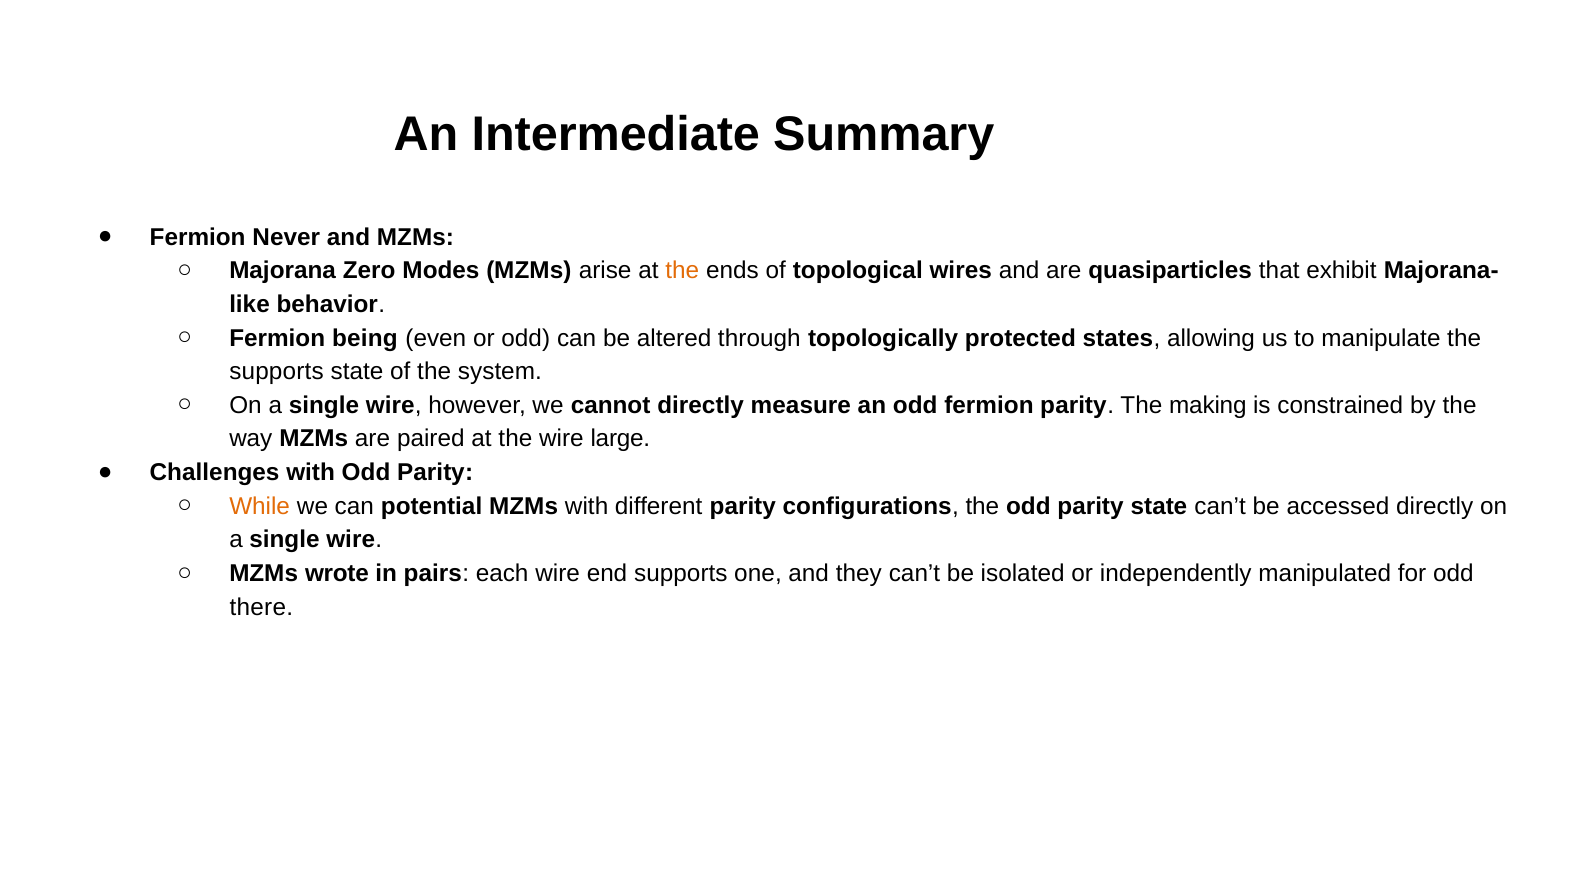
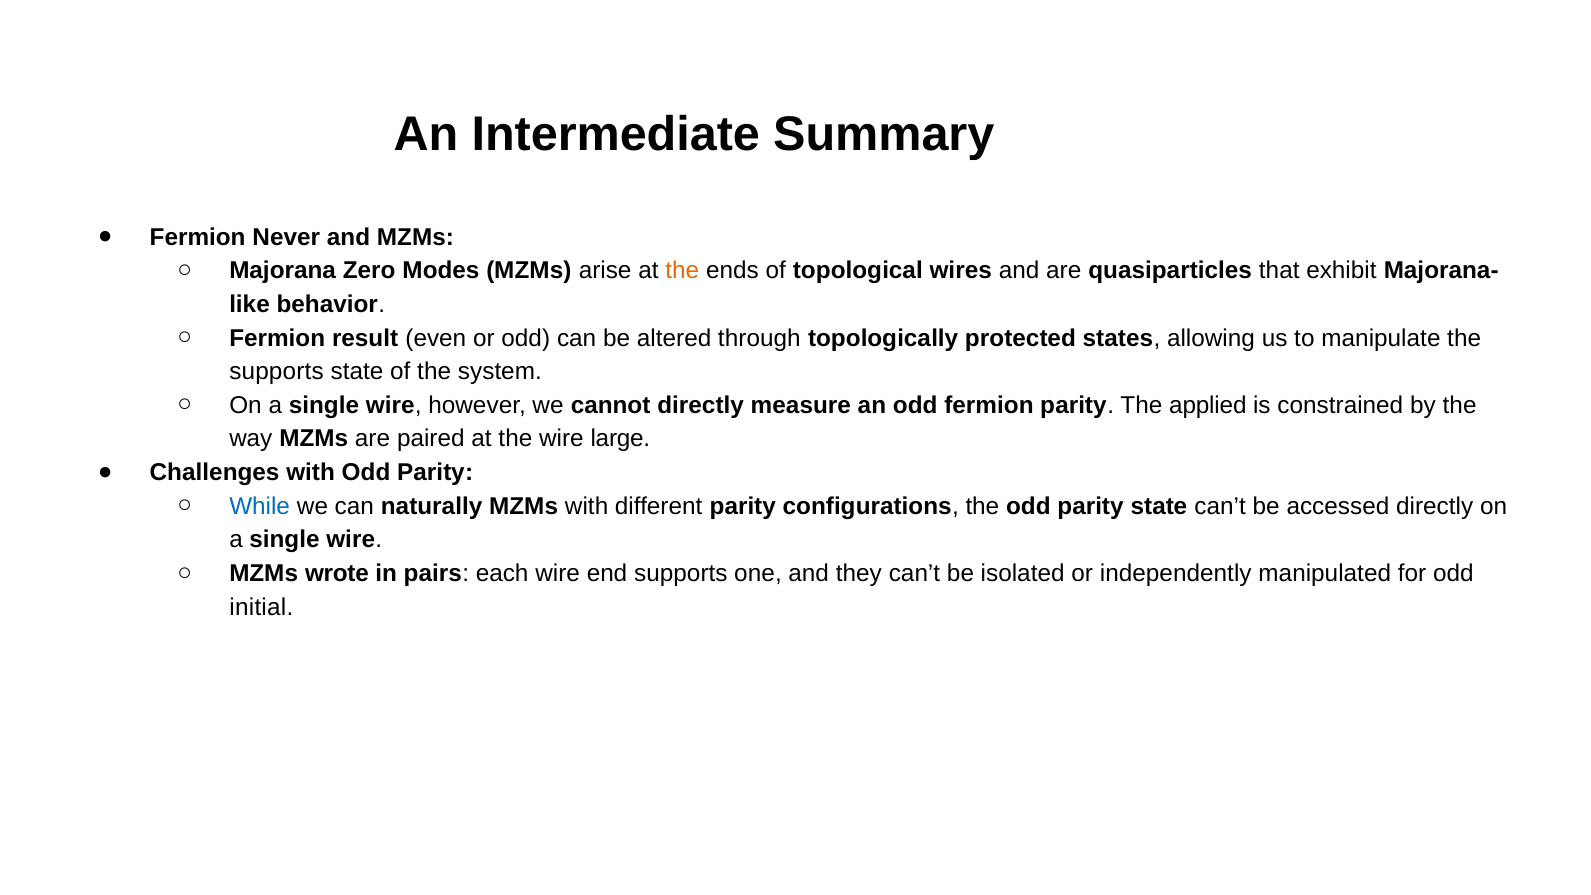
being: being -> result
making: making -> applied
While colour: orange -> blue
potential: potential -> naturally
there: there -> initial
